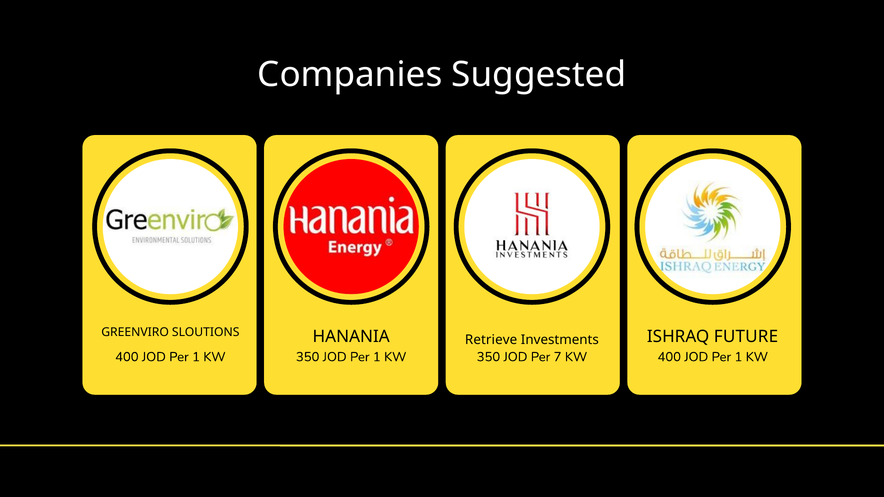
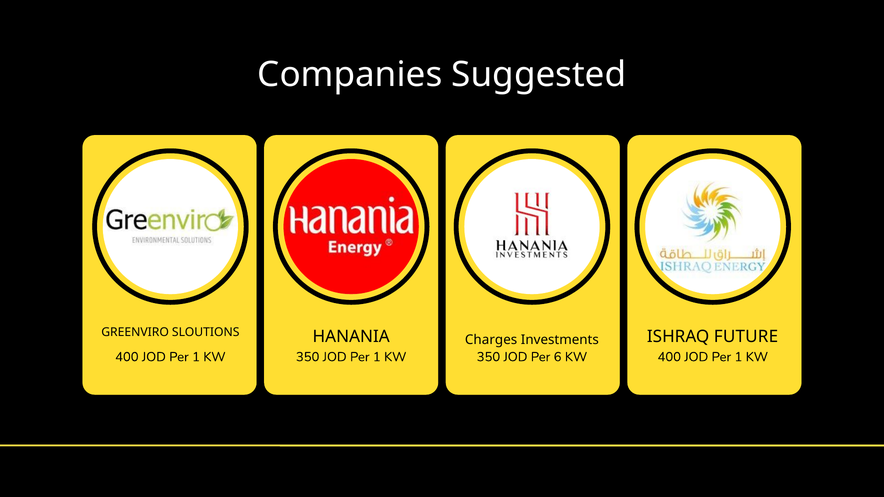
Retrieve: Retrieve -> Charges
7: 7 -> 6
